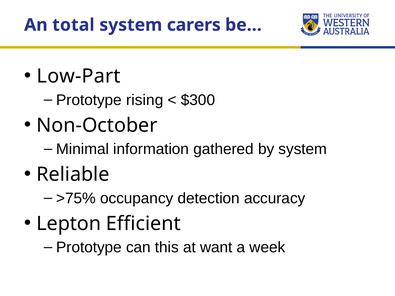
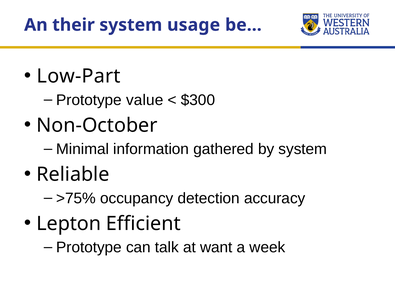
total: total -> their
carers: carers -> usage
rising: rising -> value
this: this -> talk
